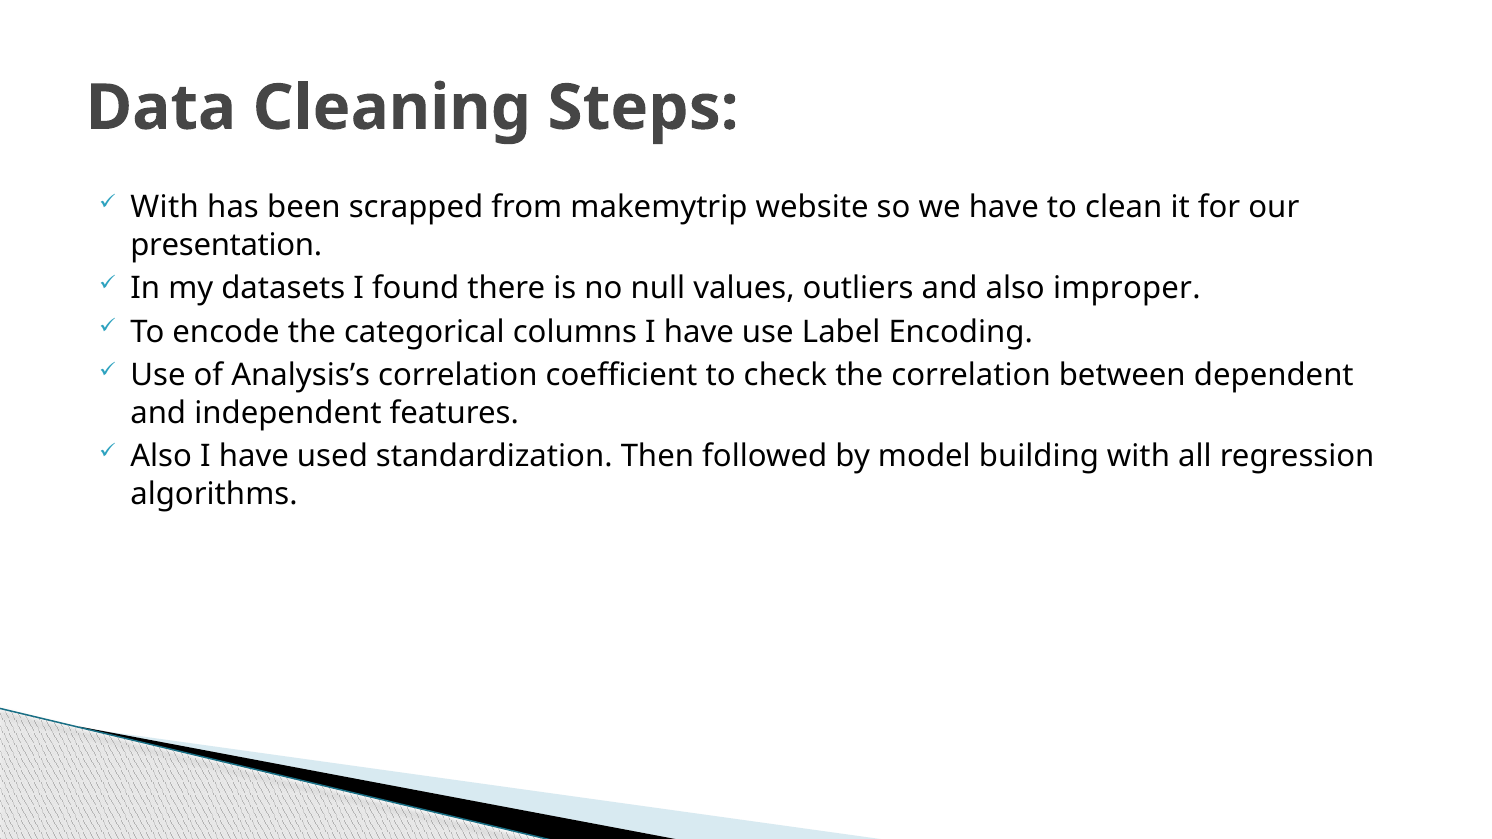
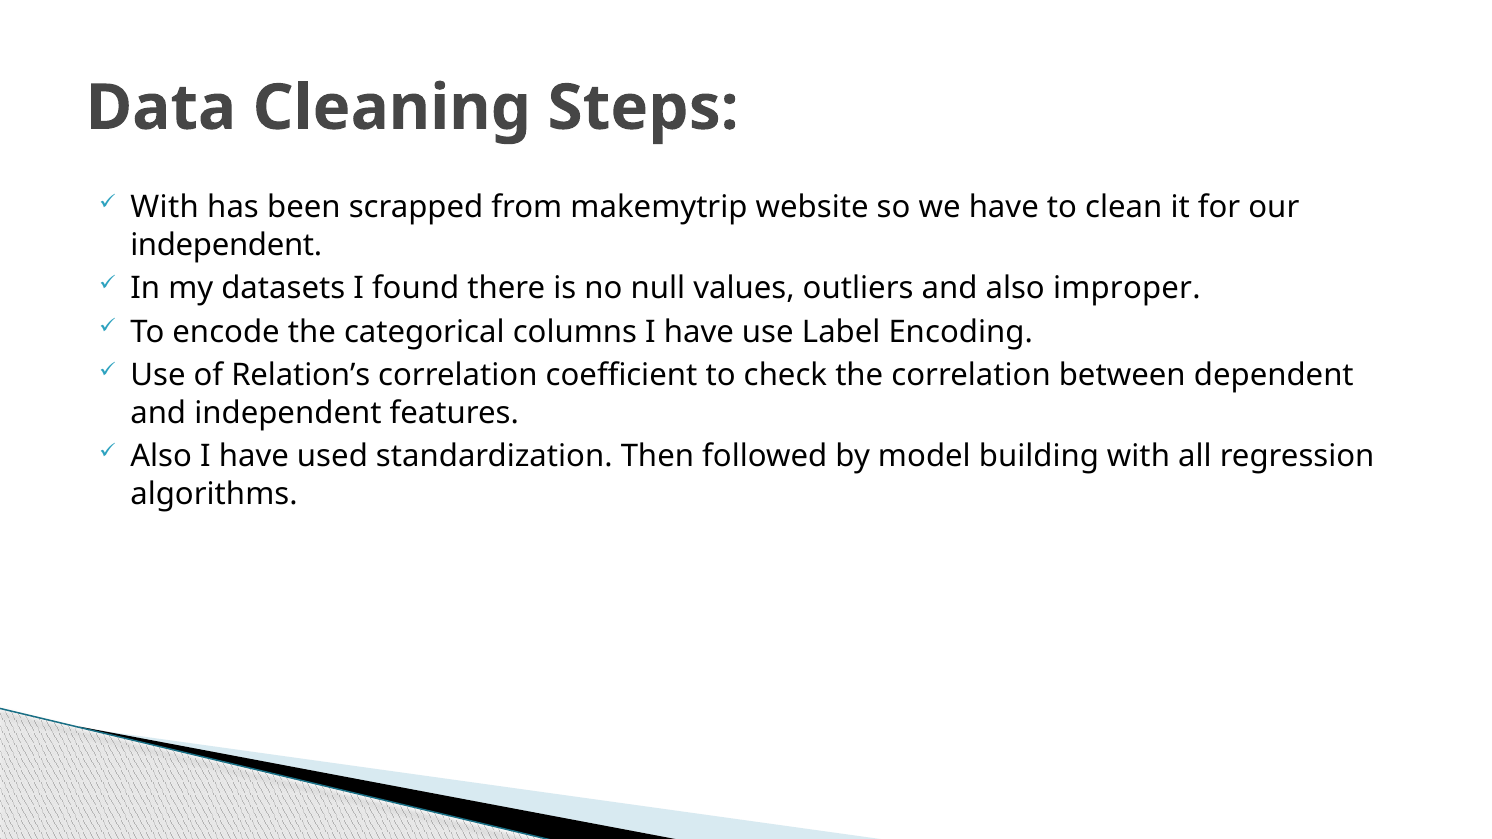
presentation at (226, 245): presentation -> independent
Analysis’s: Analysis’s -> Relation’s
